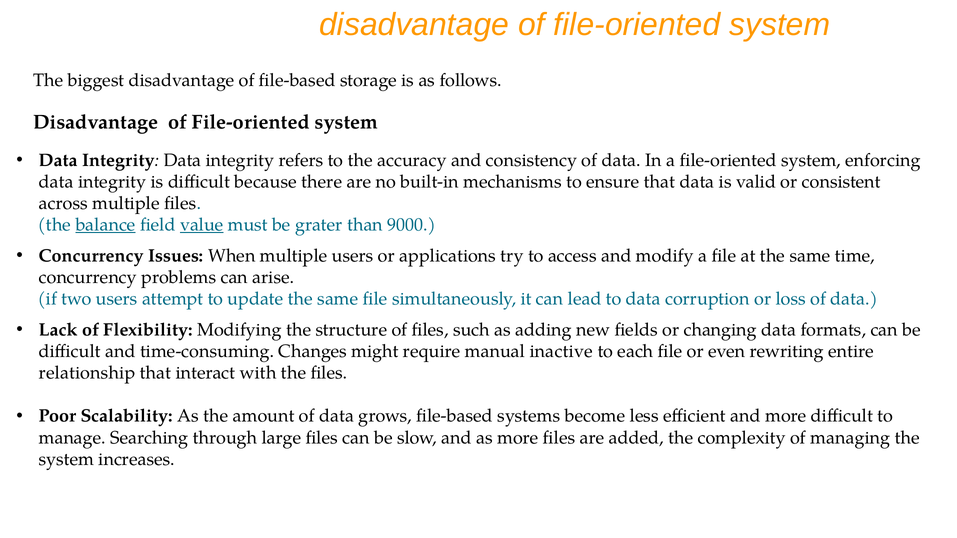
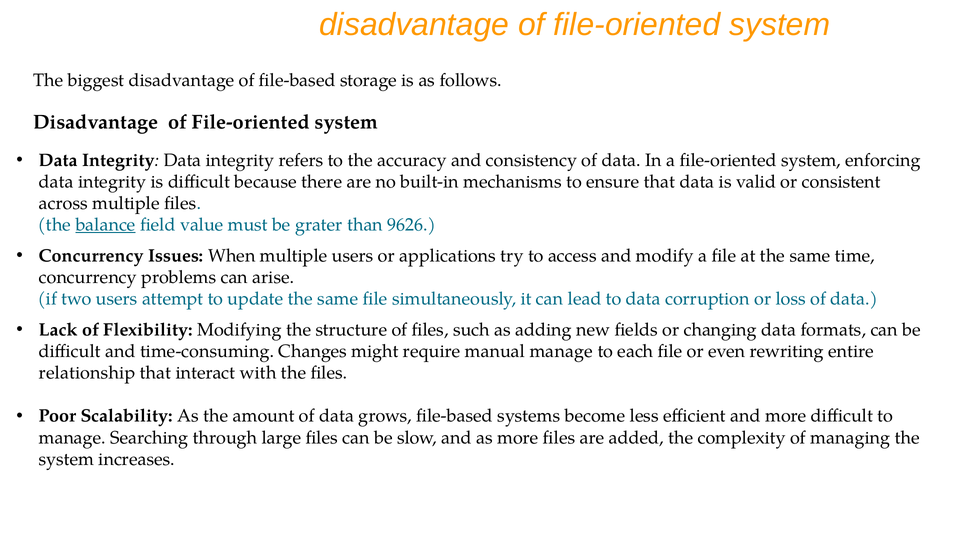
value underline: present -> none
9000: 9000 -> 9626
manual inactive: inactive -> manage
